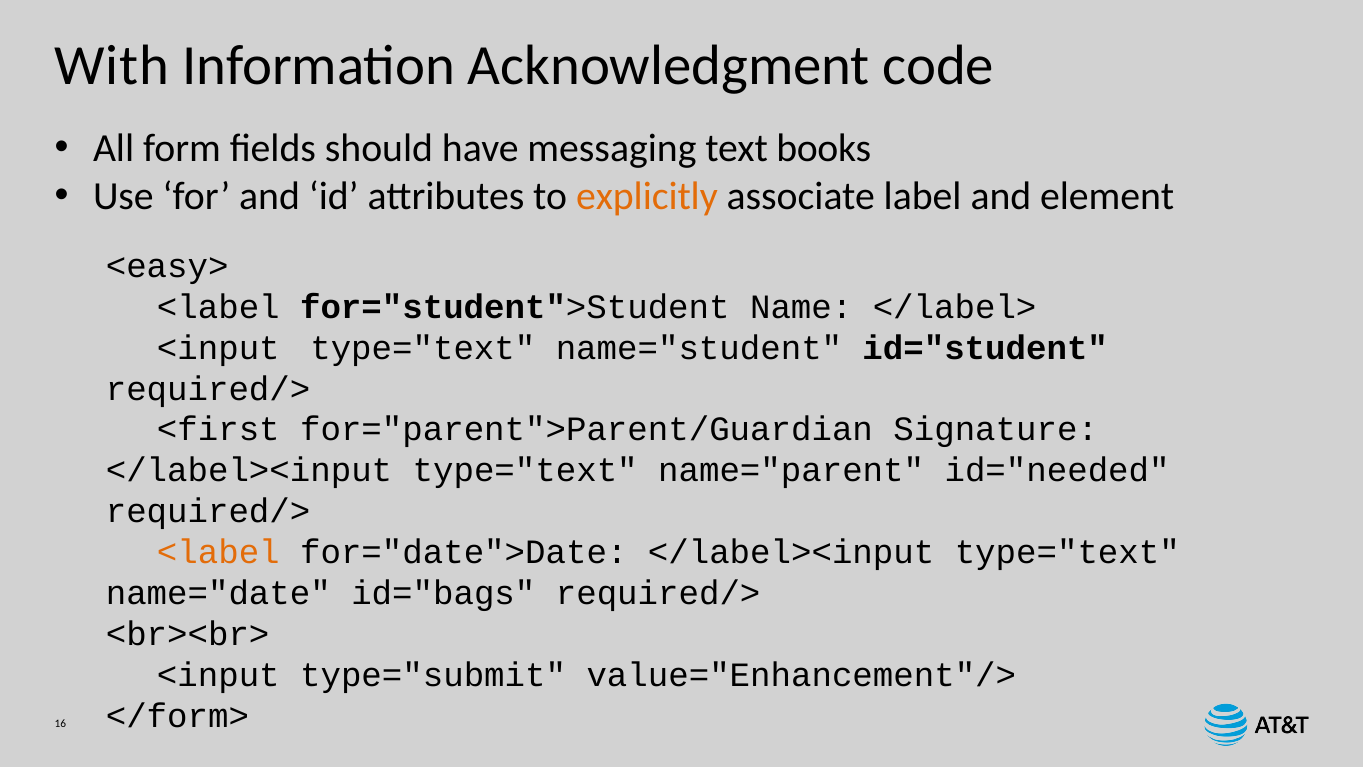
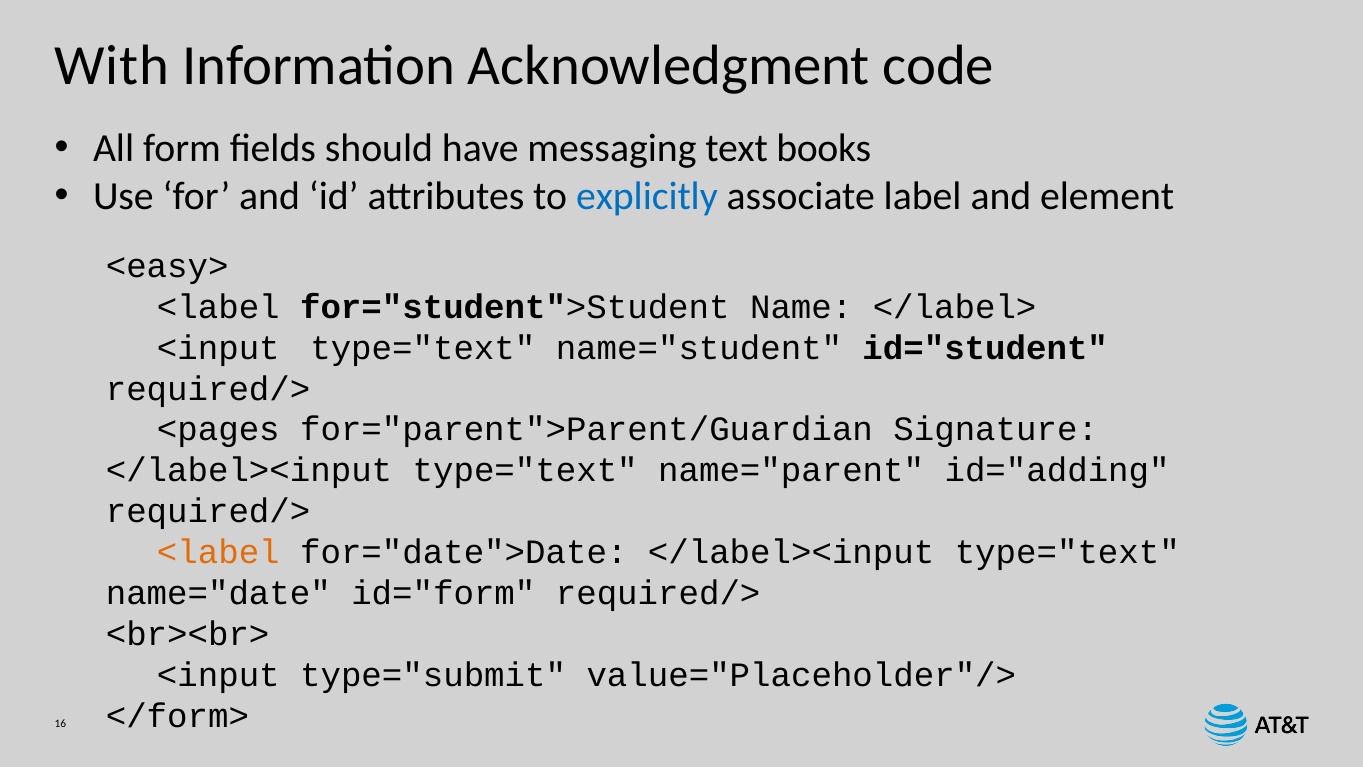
explicitly colour: orange -> blue
<first: <first -> <pages
id="needed: id="needed -> id="adding
id="bags: id="bags -> id="form
value="Enhancement"/>: value="Enhancement"/> -> value="Placeholder"/>
